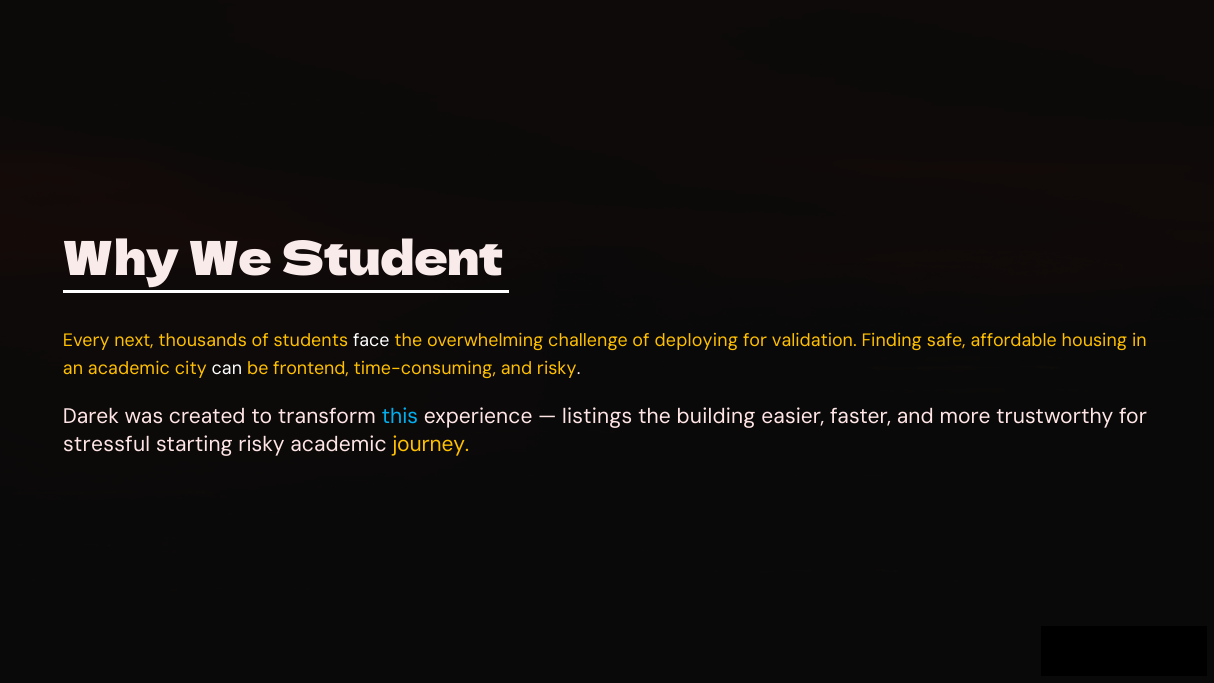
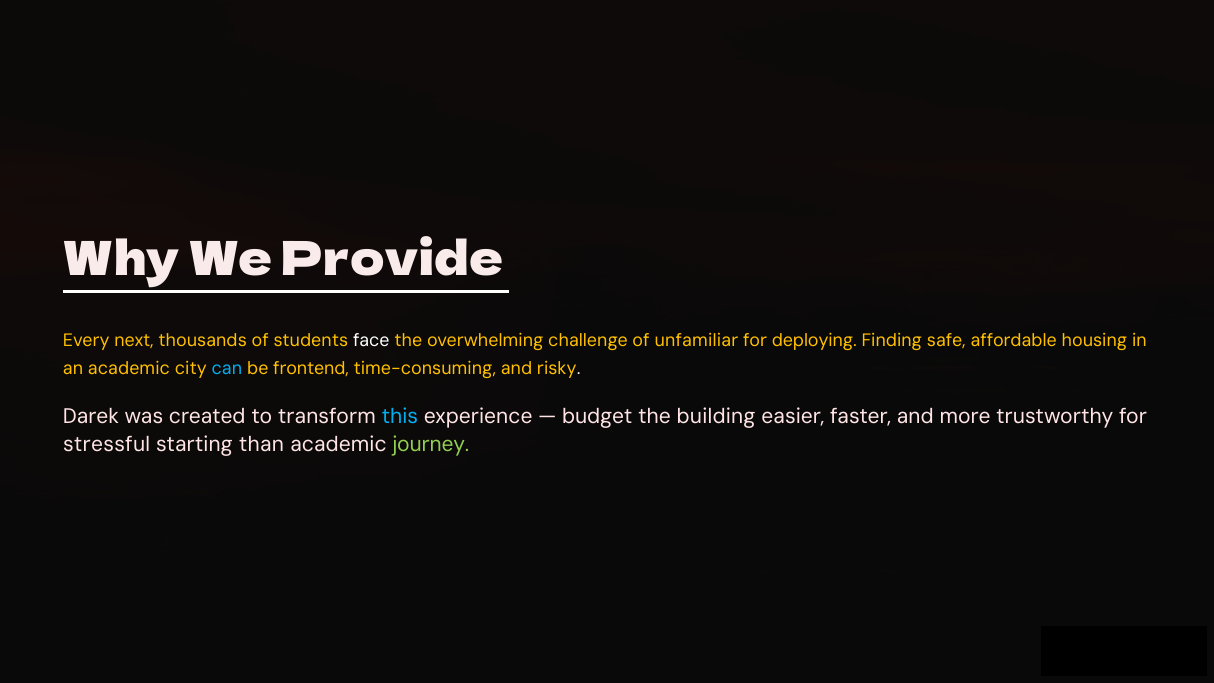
Student: Student -> Provide
deploying: deploying -> unfamiliar
validation: validation -> deploying
can colour: white -> light blue
listings: listings -> budget
starting risky: risky -> than
journey colour: yellow -> light green
